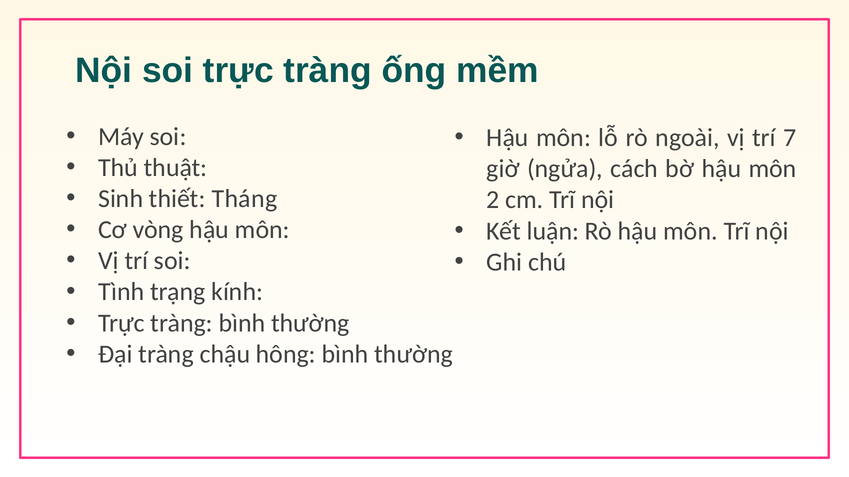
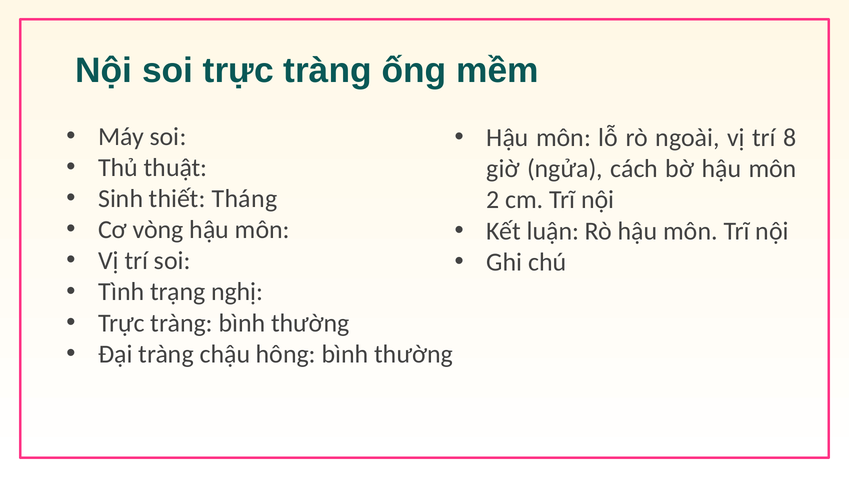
7: 7 -> 8
kính: kính -> nghị
